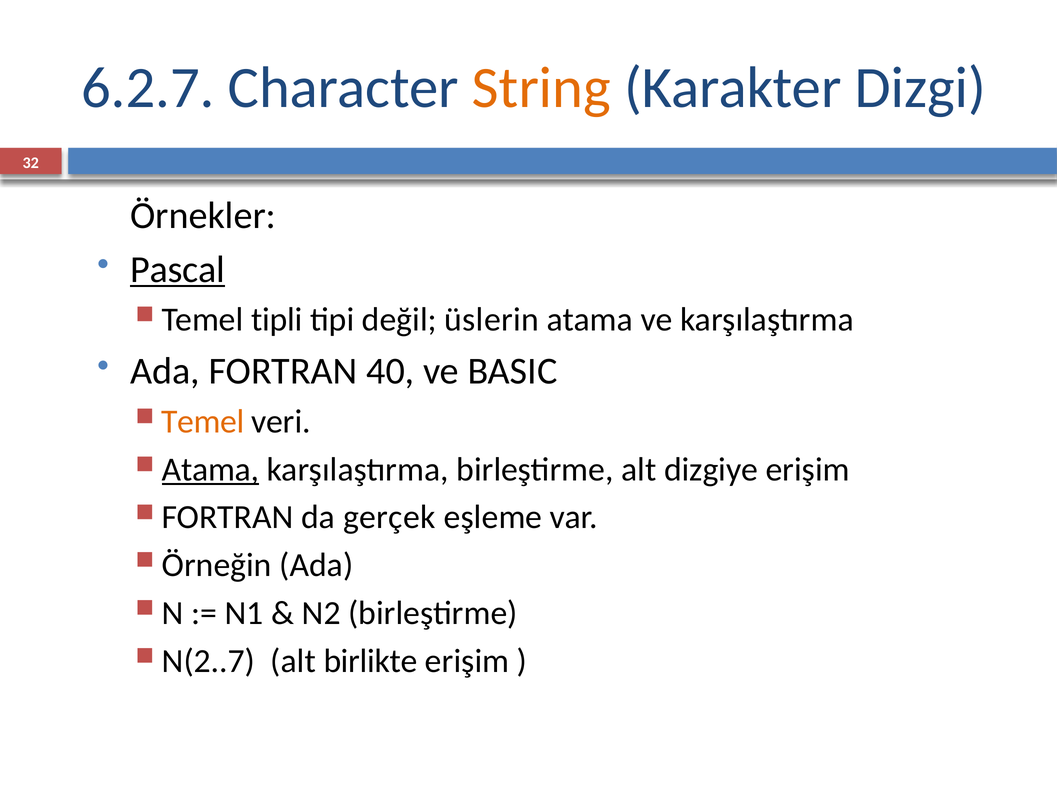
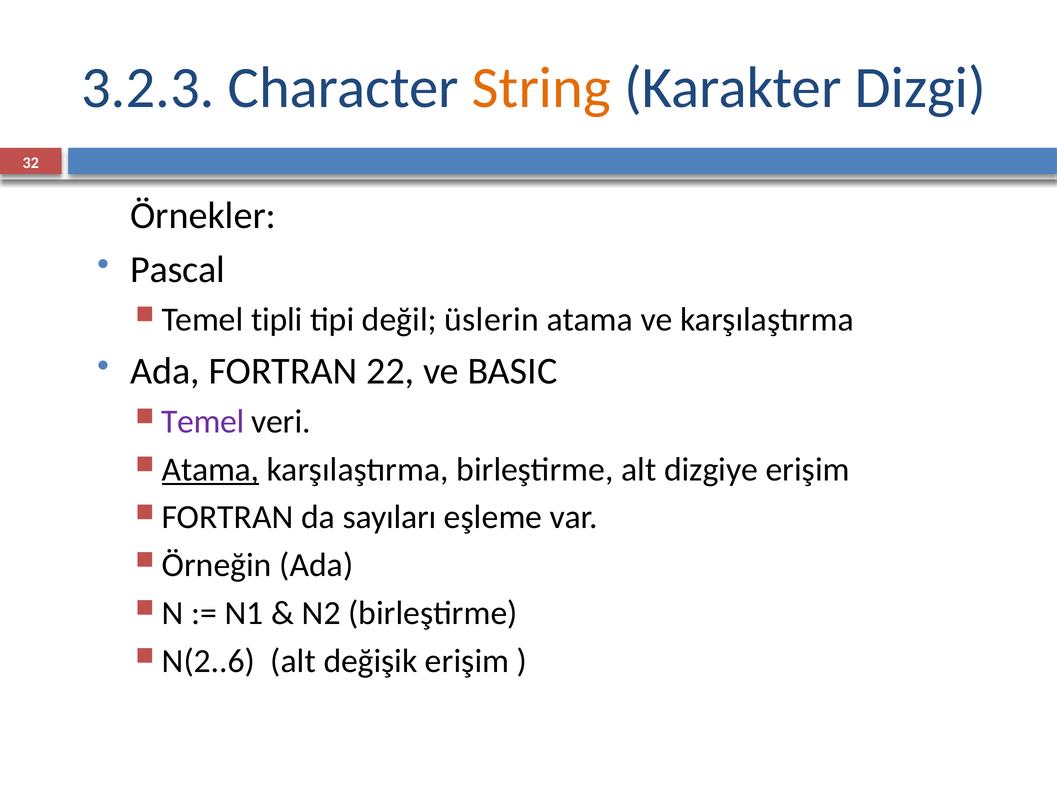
6.2.7: 6.2.7 -> 3.2.3
Pascal underline: present -> none
40: 40 -> 22
Temel at (203, 422) colour: orange -> purple
gerçek: gerçek -> sayıları
N(2..7: N(2..7 -> N(2..6
birlikte: birlikte -> değişik
